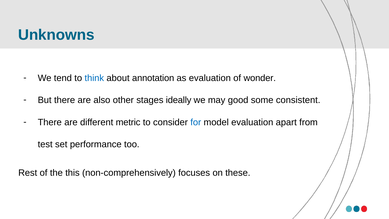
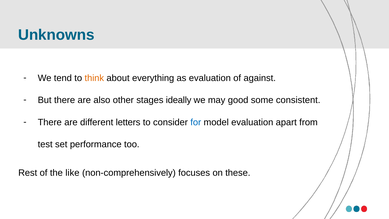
think colour: blue -> orange
annotation: annotation -> everything
wonder: wonder -> against
metric: metric -> letters
this: this -> like
